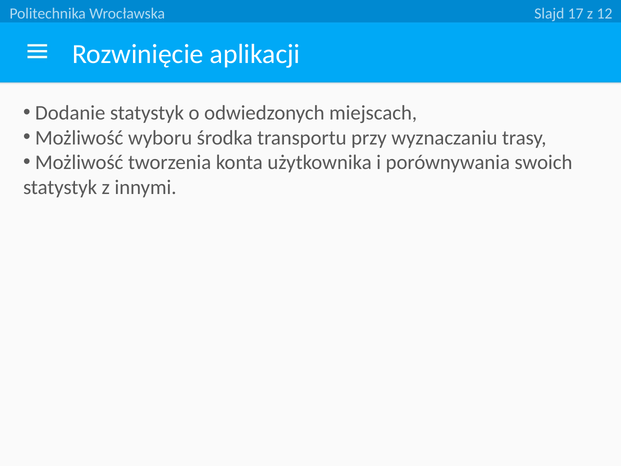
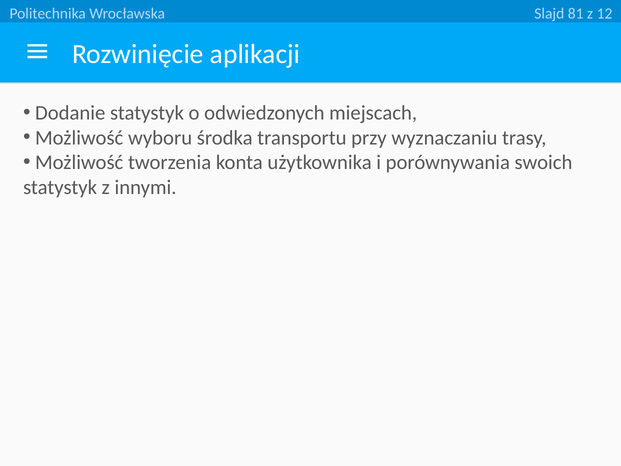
17: 17 -> 81
